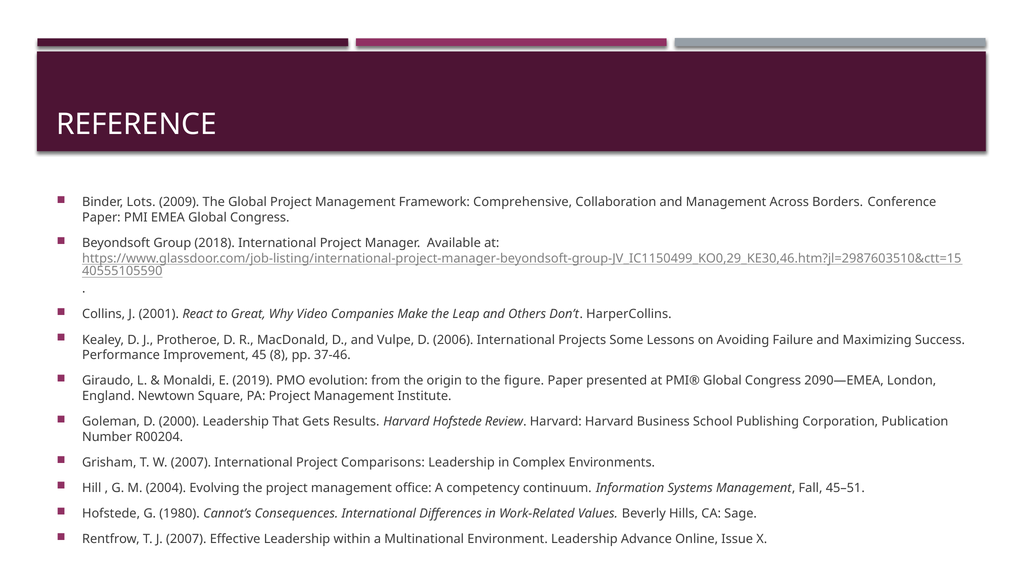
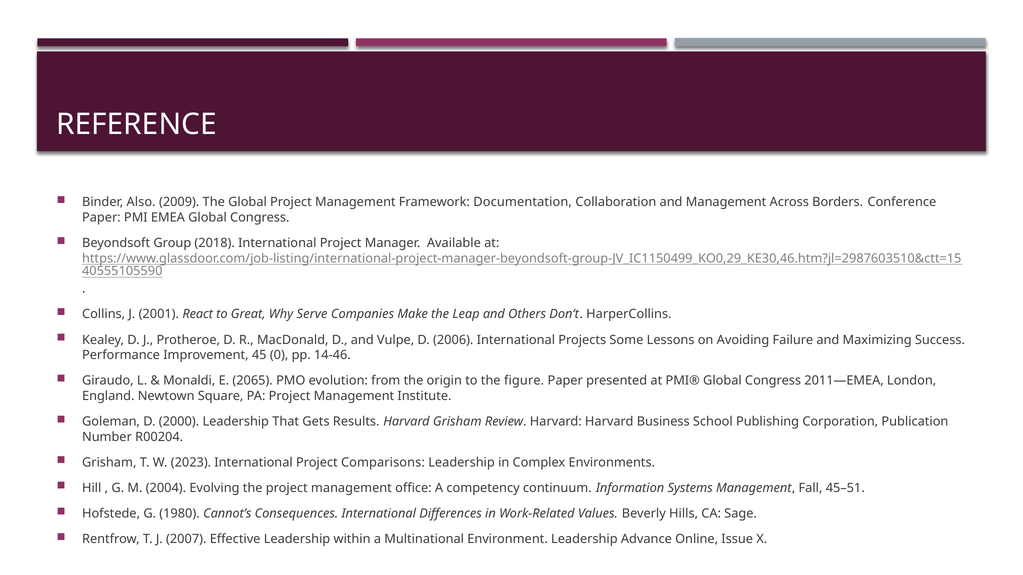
Lots: Lots -> Also
Comprehensive: Comprehensive -> Documentation
Video: Video -> Serve
8: 8 -> 0
37-46: 37-46 -> 14-46
2019: 2019 -> 2065
2090—EMEA: 2090—EMEA -> 2011—EMEA
Harvard Hofstede: Hofstede -> Grisham
W 2007: 2007 -> 2023
